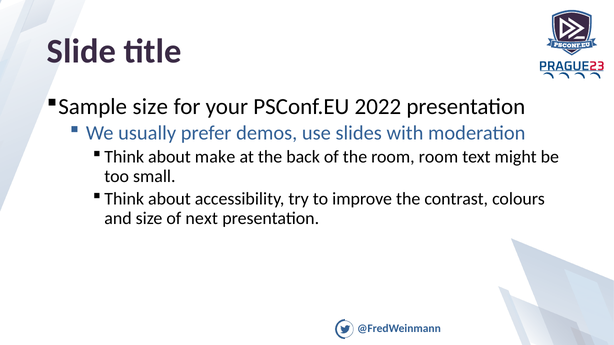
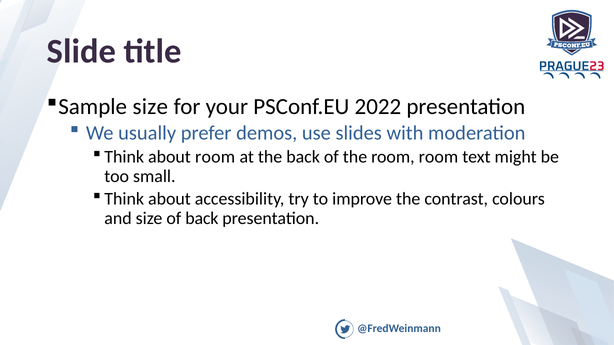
about make: make -> room
of next: next -> back
